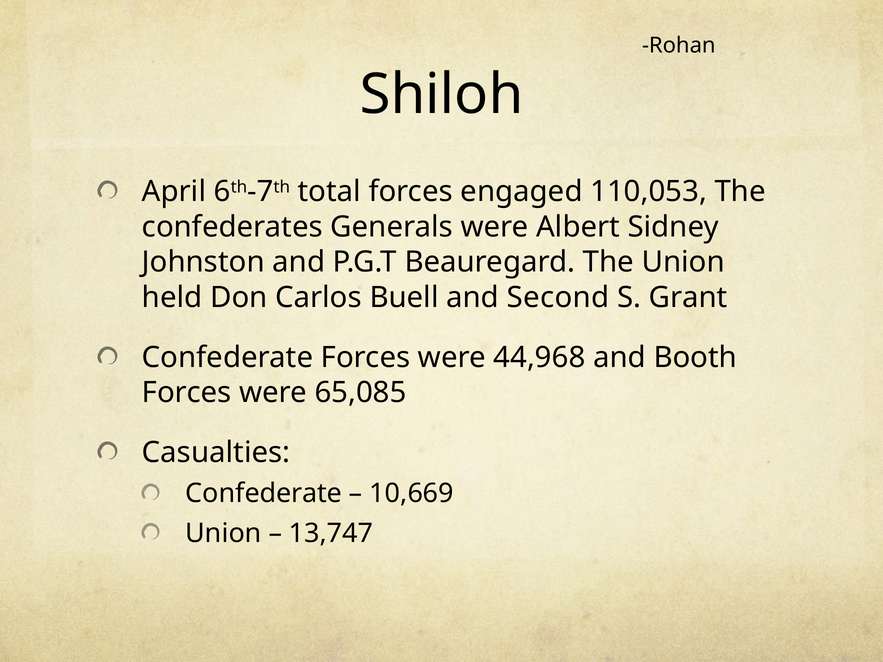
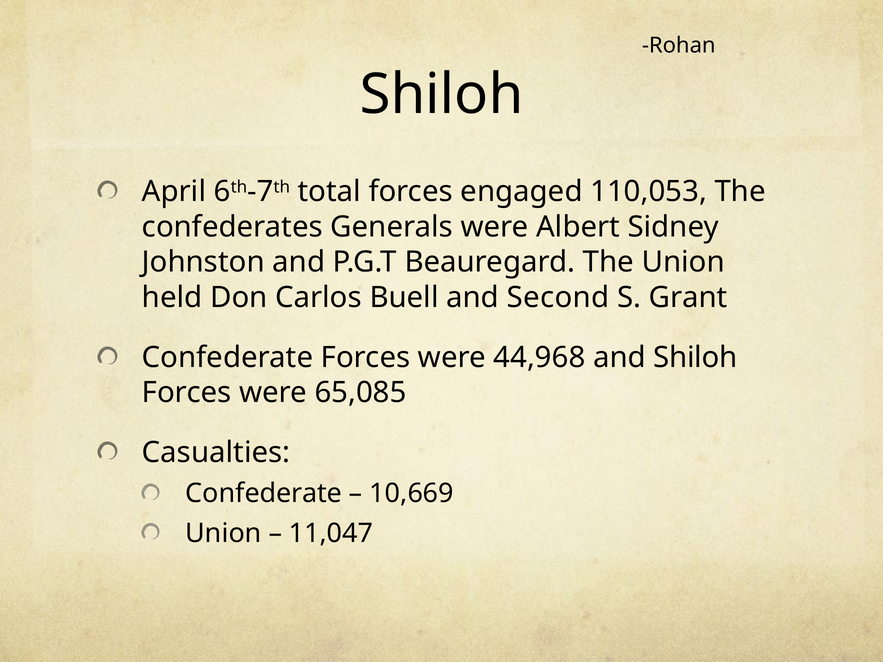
and Booth: Booth -> Shiloh
13,747: 13,747 -> 11,047
